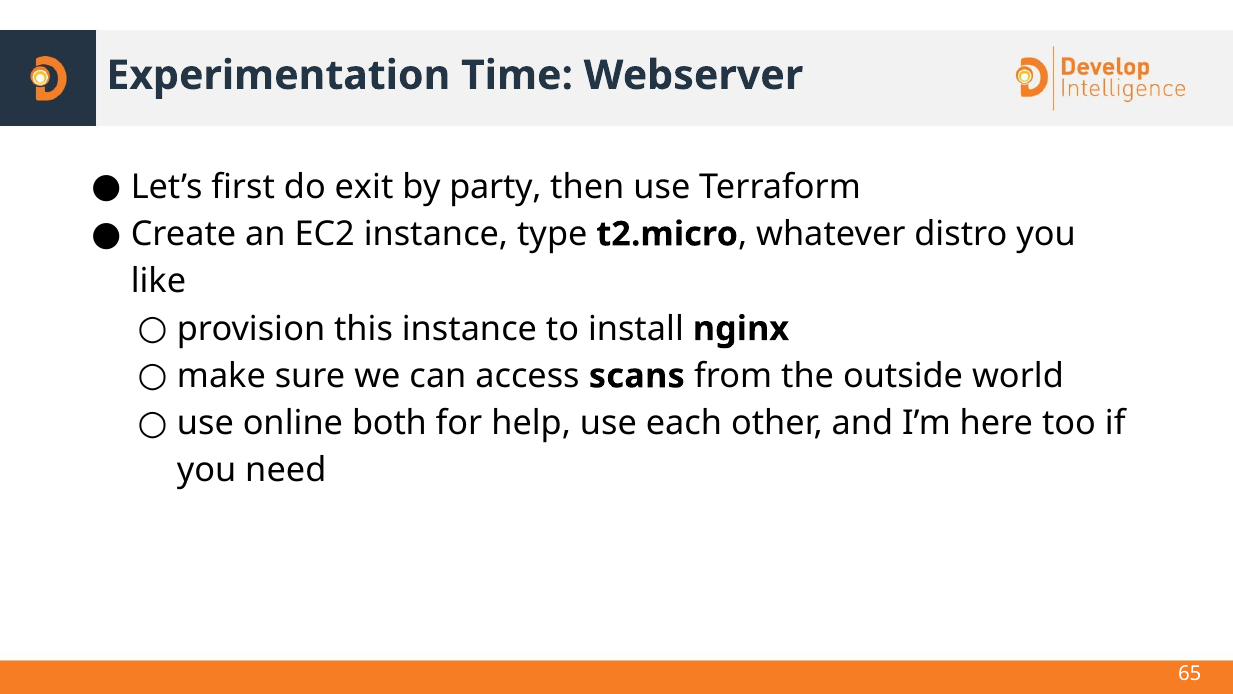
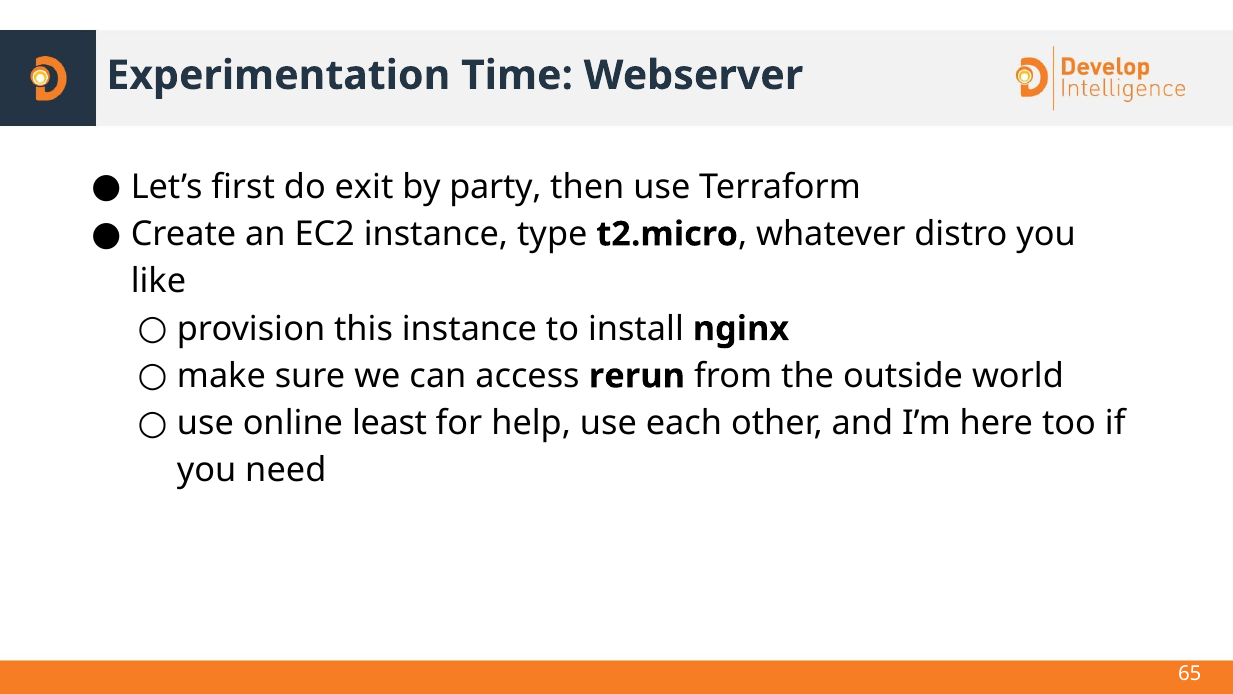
scans: scans -> rerun
both: both -> least
